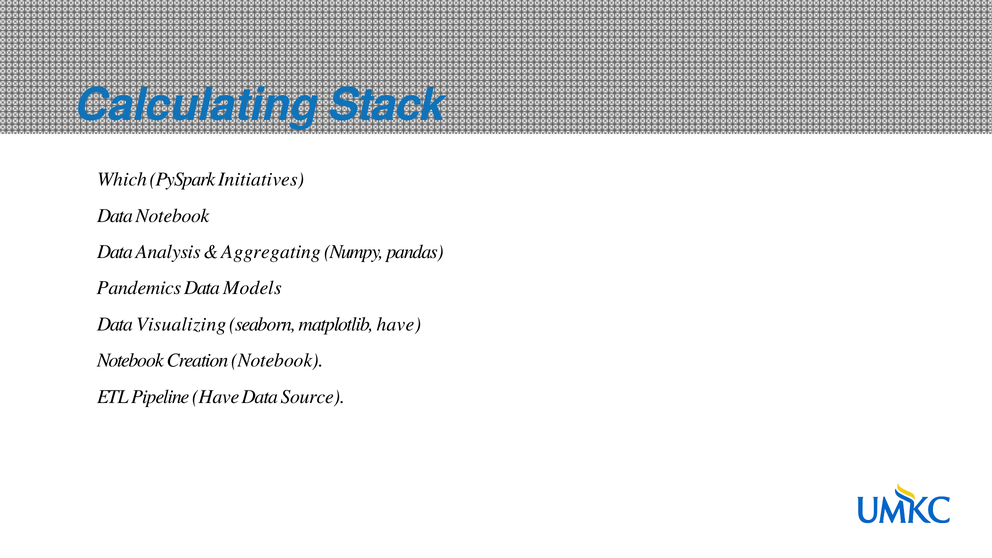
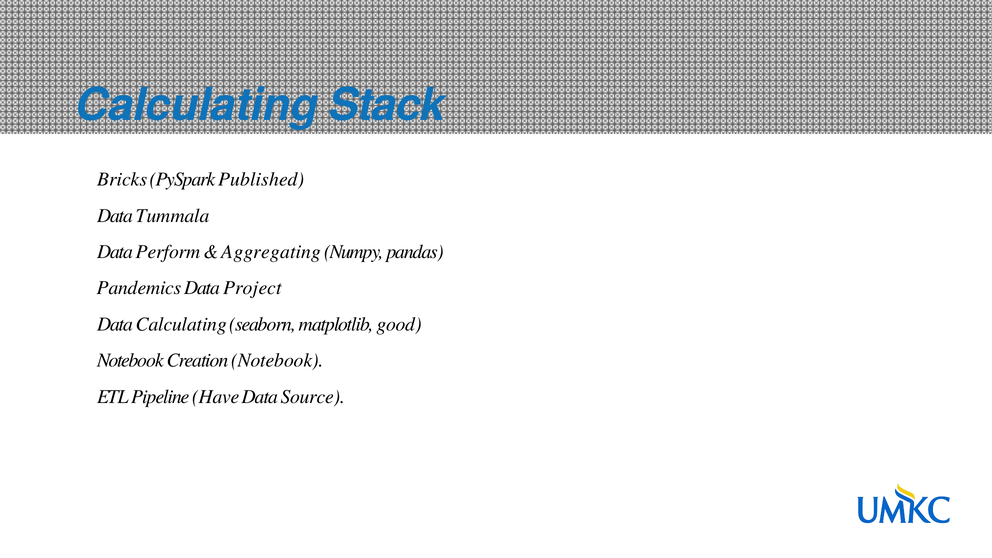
Which: Which -> Bricks
Initiatives: Initiatives -> Published
Data Notebook: Notebook -> Tummala
Analysis: Analysis -> Perform
Models: Models -> Project
Data Visualizing: Visualizing -> Calculating
matplotlib have: have -> good
